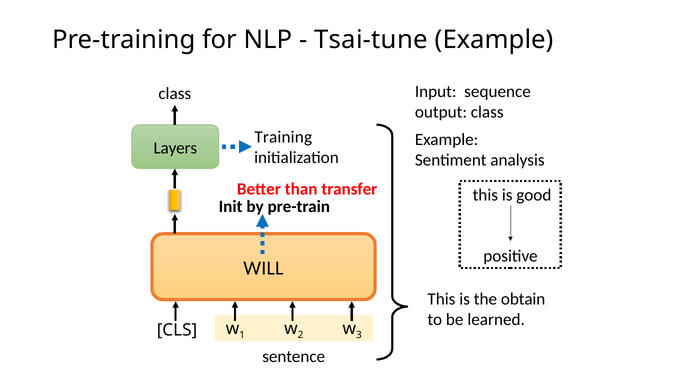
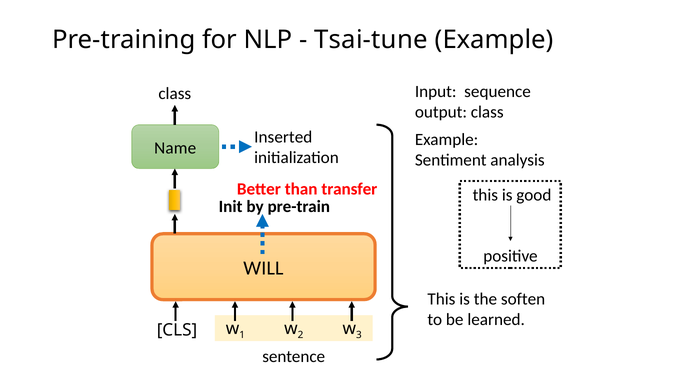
Training: Training -> Inserted
Layers: Layers -> Name
obtain: obtain -> soften
